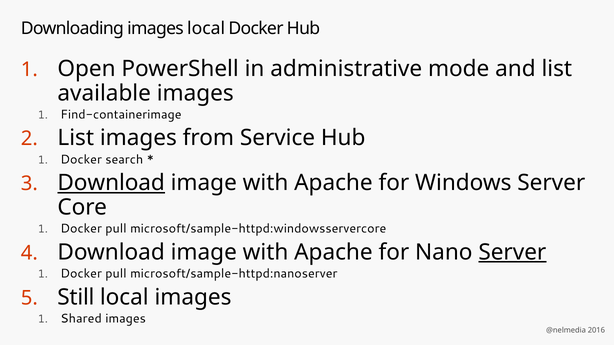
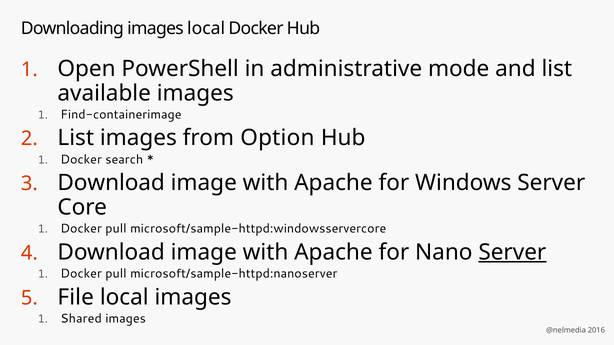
Service: Service -> Option
Download at (111, 183) underline: present -> none
Still: Still -> File
